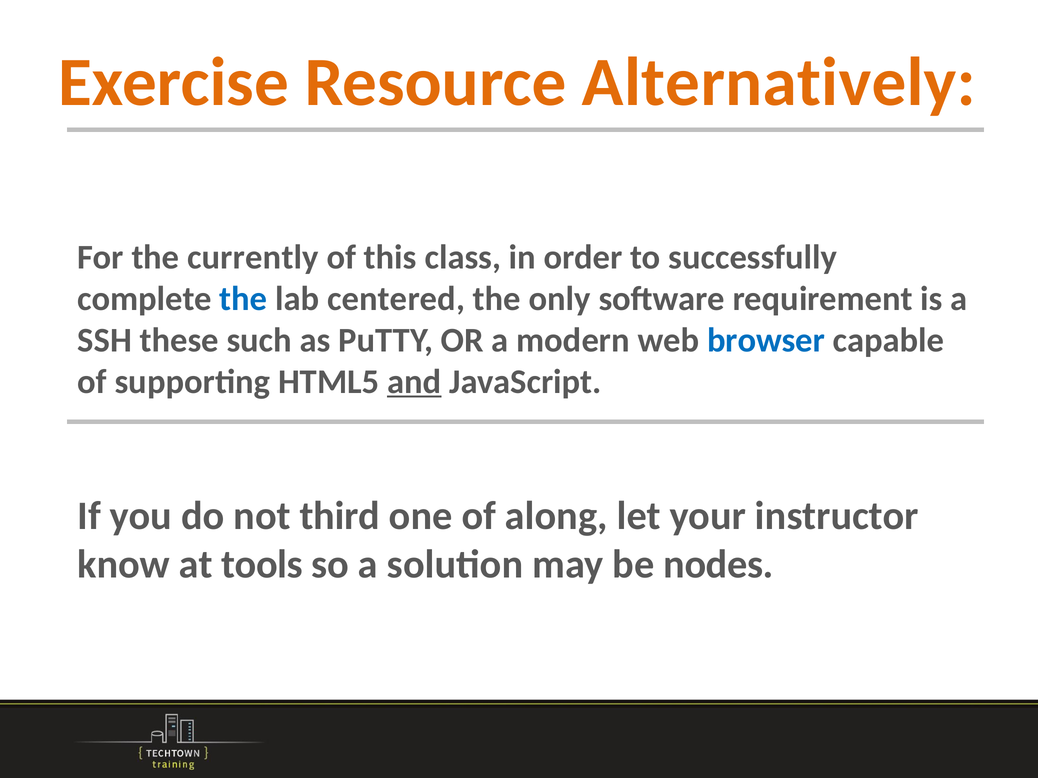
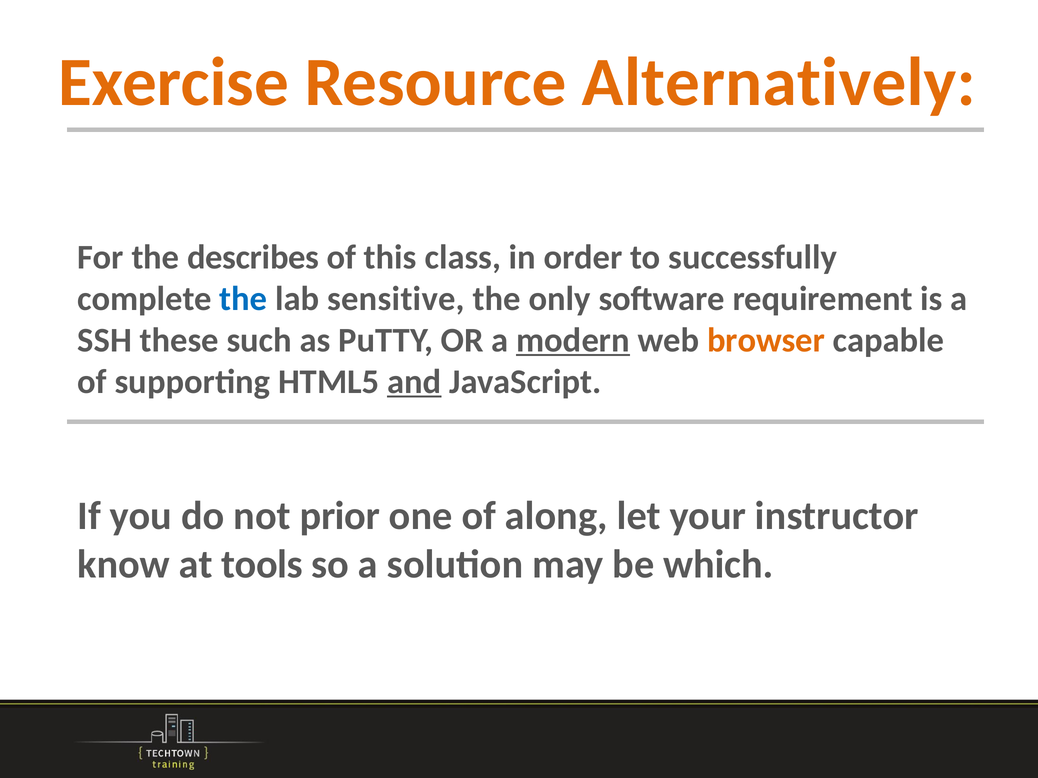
currently: currently -> describes
centered: centered -> sensitive
modern underline: none -> present
browser colour: blue -> orange
third: third -> prior
nodes: nodes -> which
